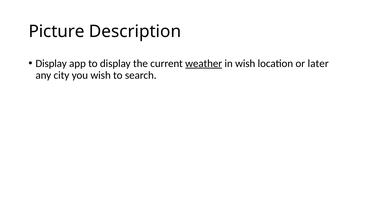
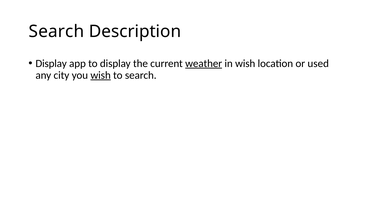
Picture at (57, 31): Picture -> Search
later: later -> used
wish at (101, 75) underline: none -> present
